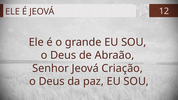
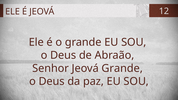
Jeová Criação: Criação -> Grande
